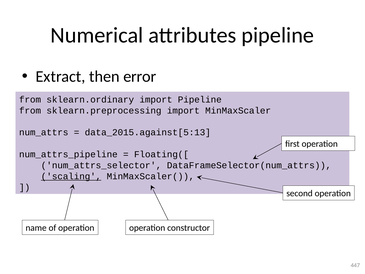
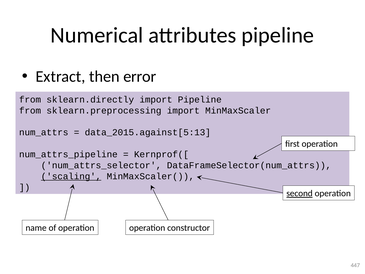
sklearn.ordinary: sklearn.ordinary -> sklearn.directly
Floating([: Floating([ -> Kernprof([
second underline: none -> present
